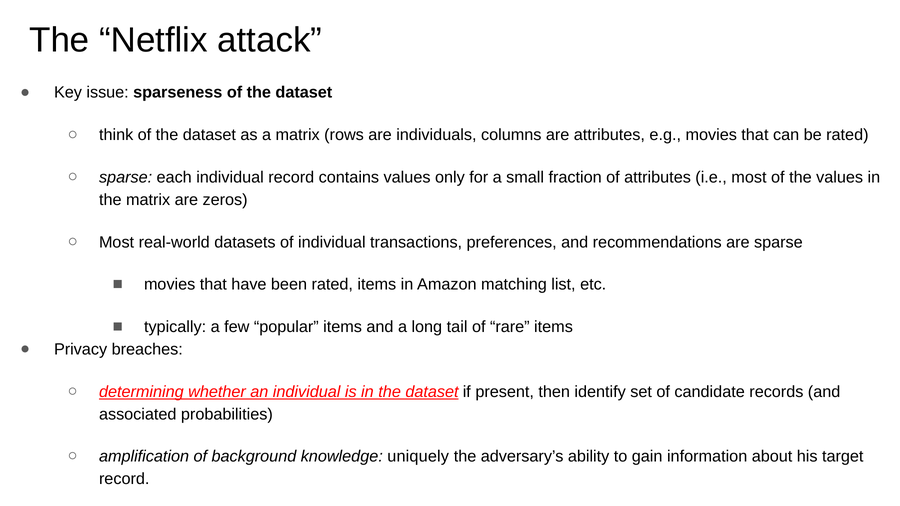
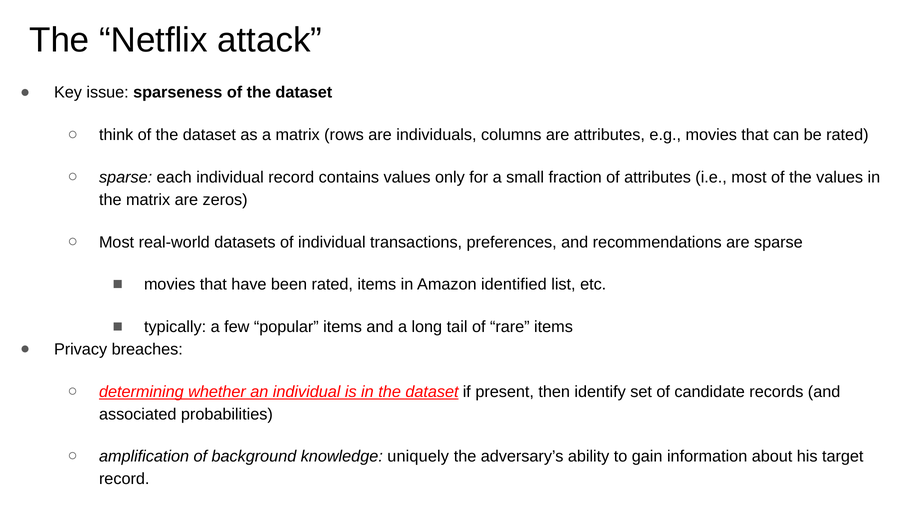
matching: matching -> identified
